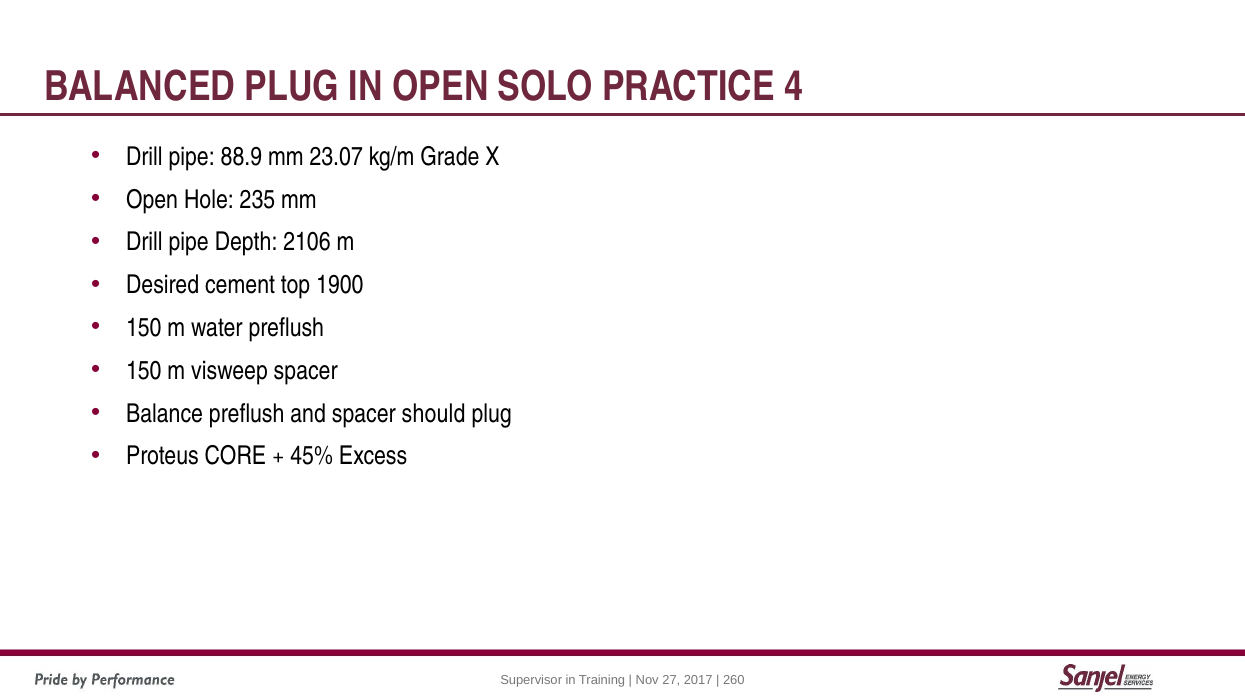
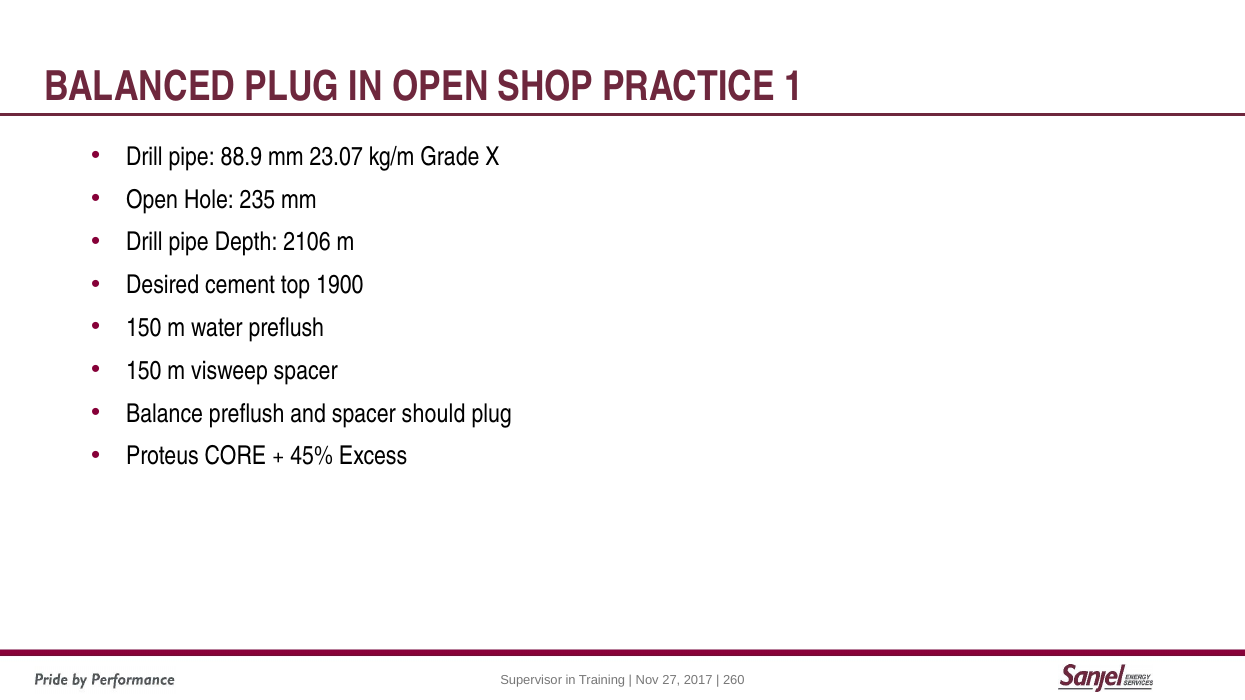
SOLO: SOLO -> SHOP
4: 4 -> 1
